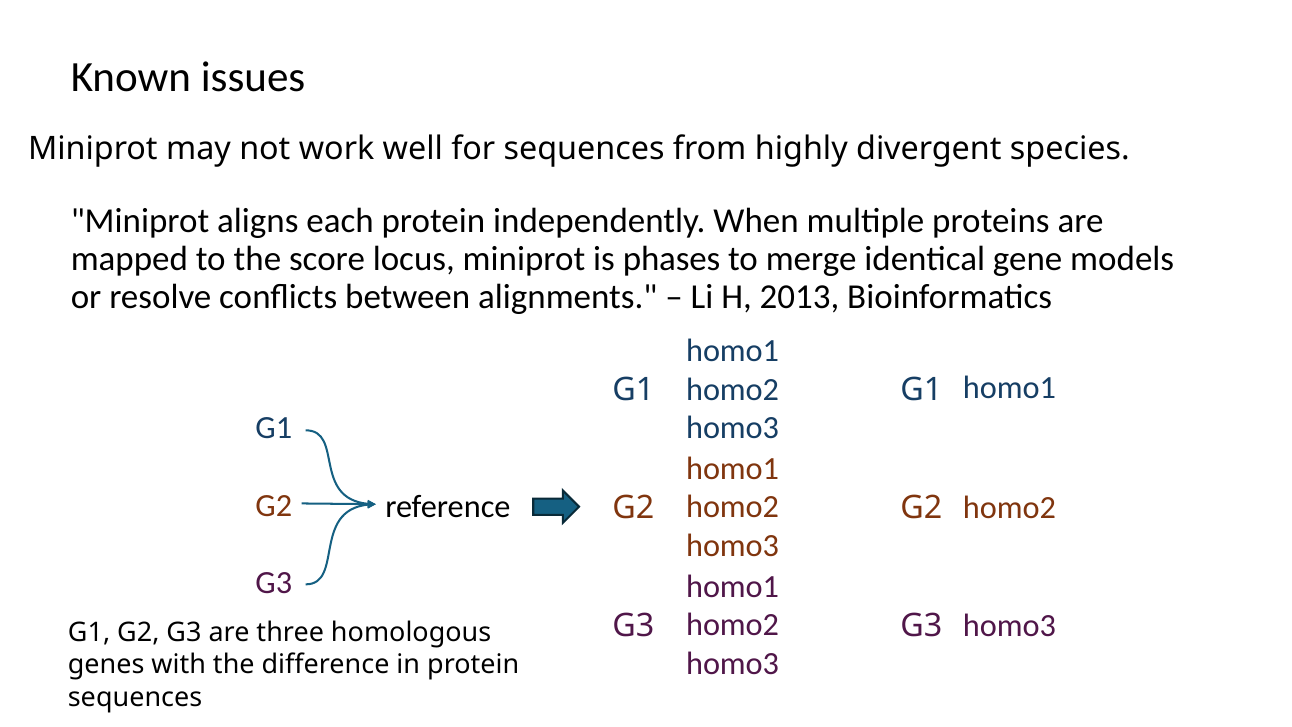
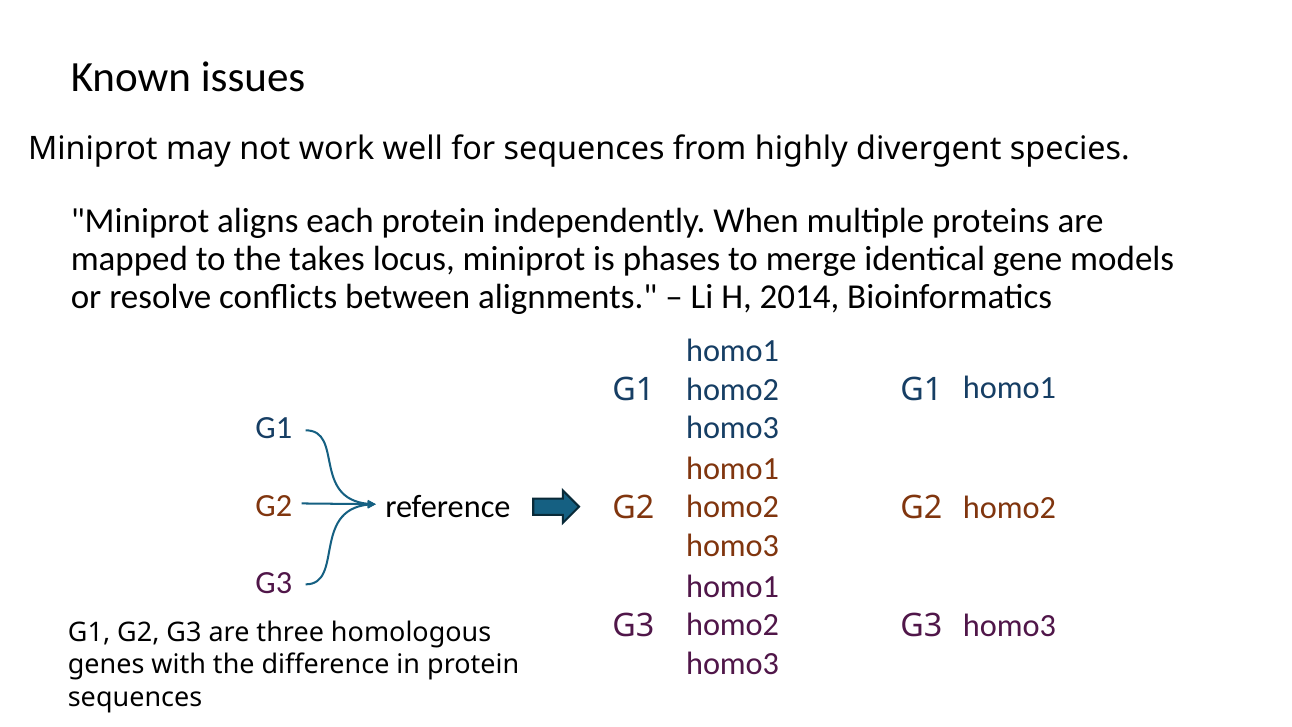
score: score -> takes
2013: 2013 -> 2014
